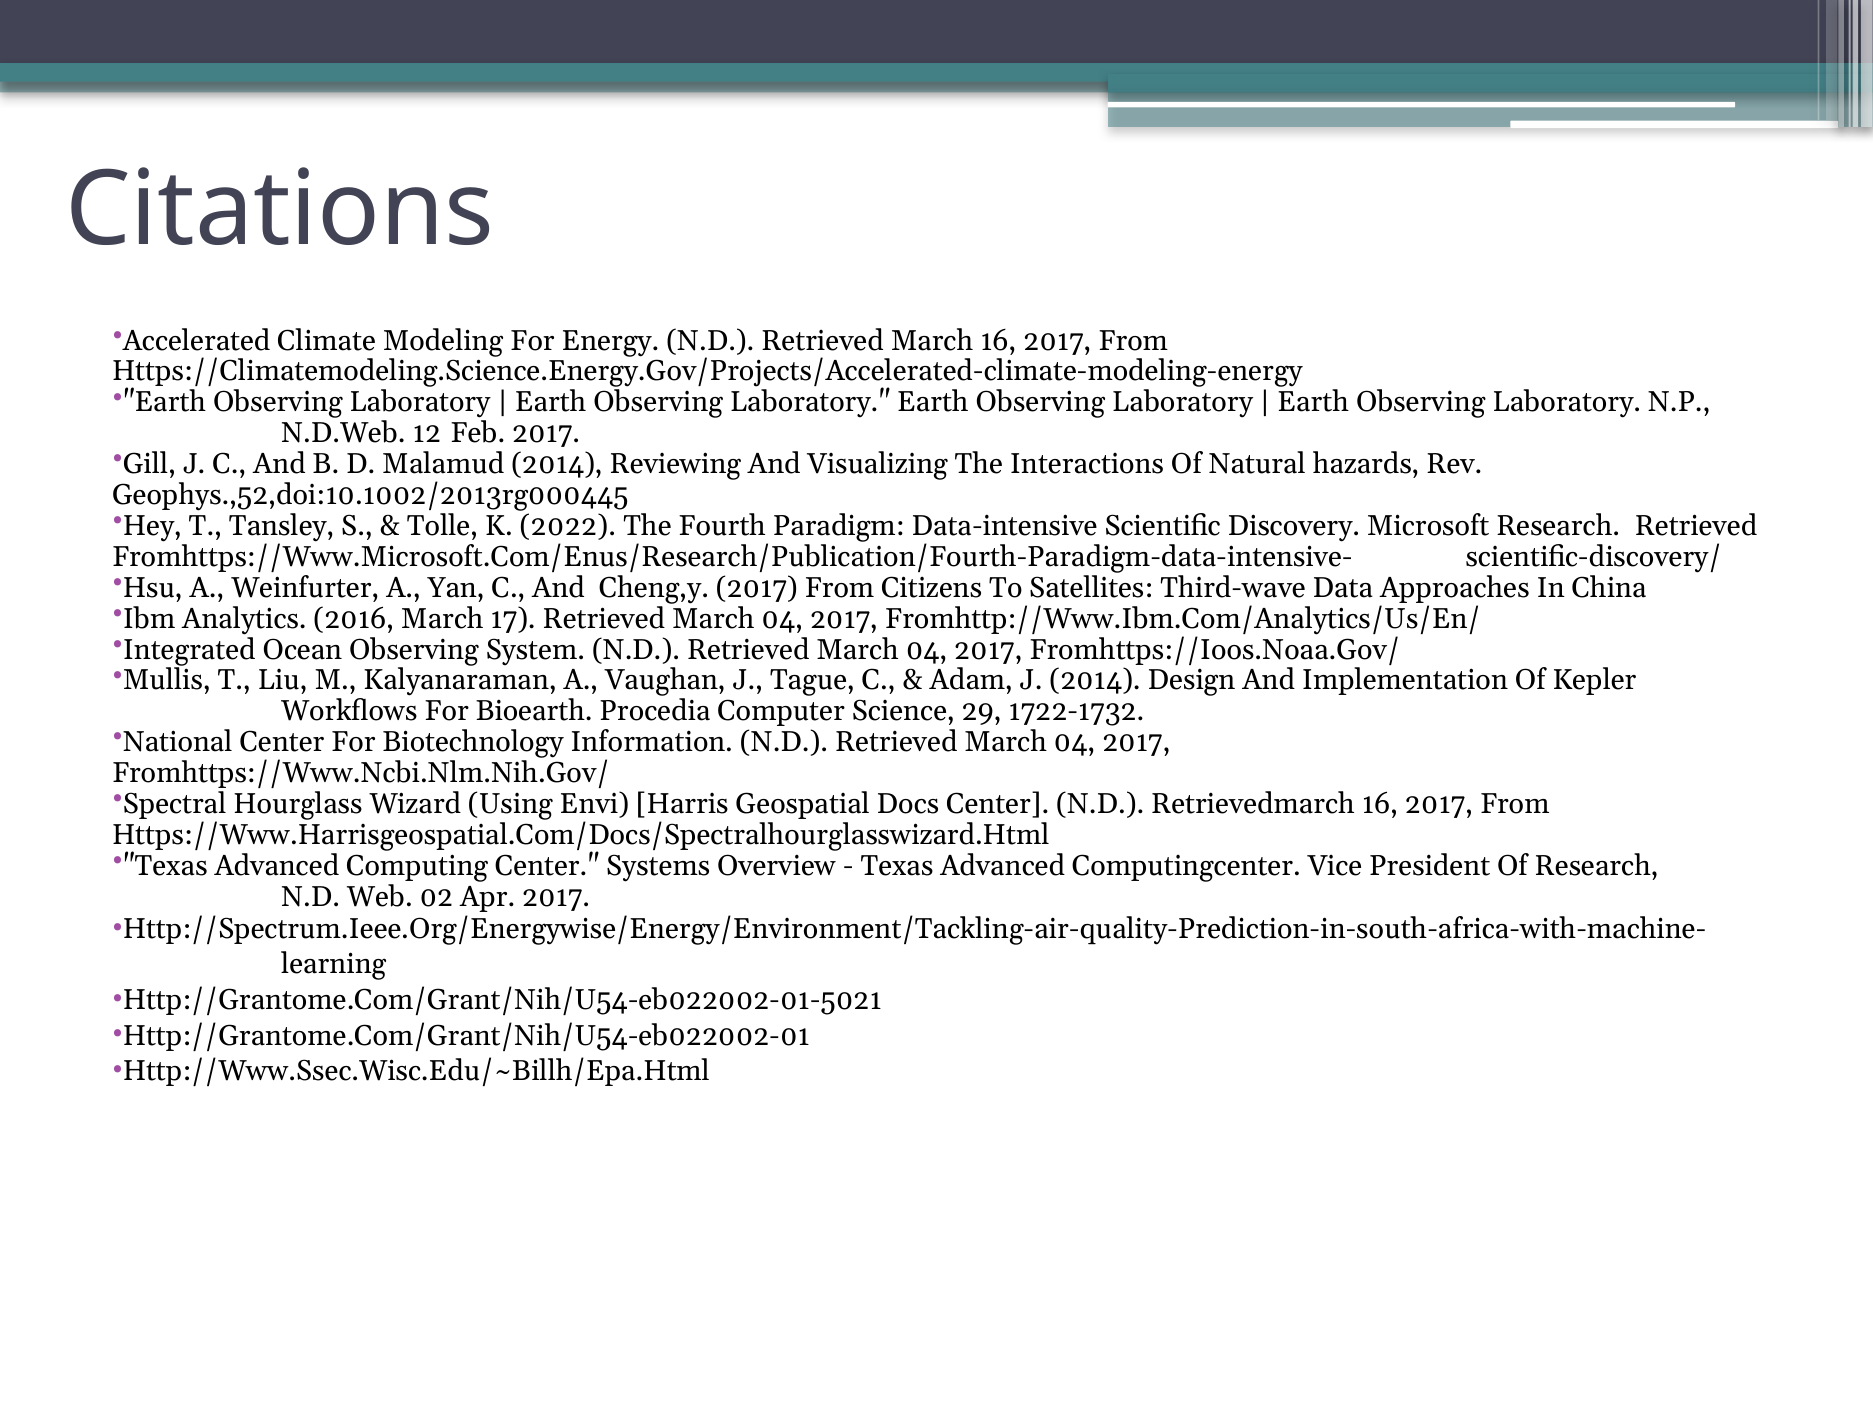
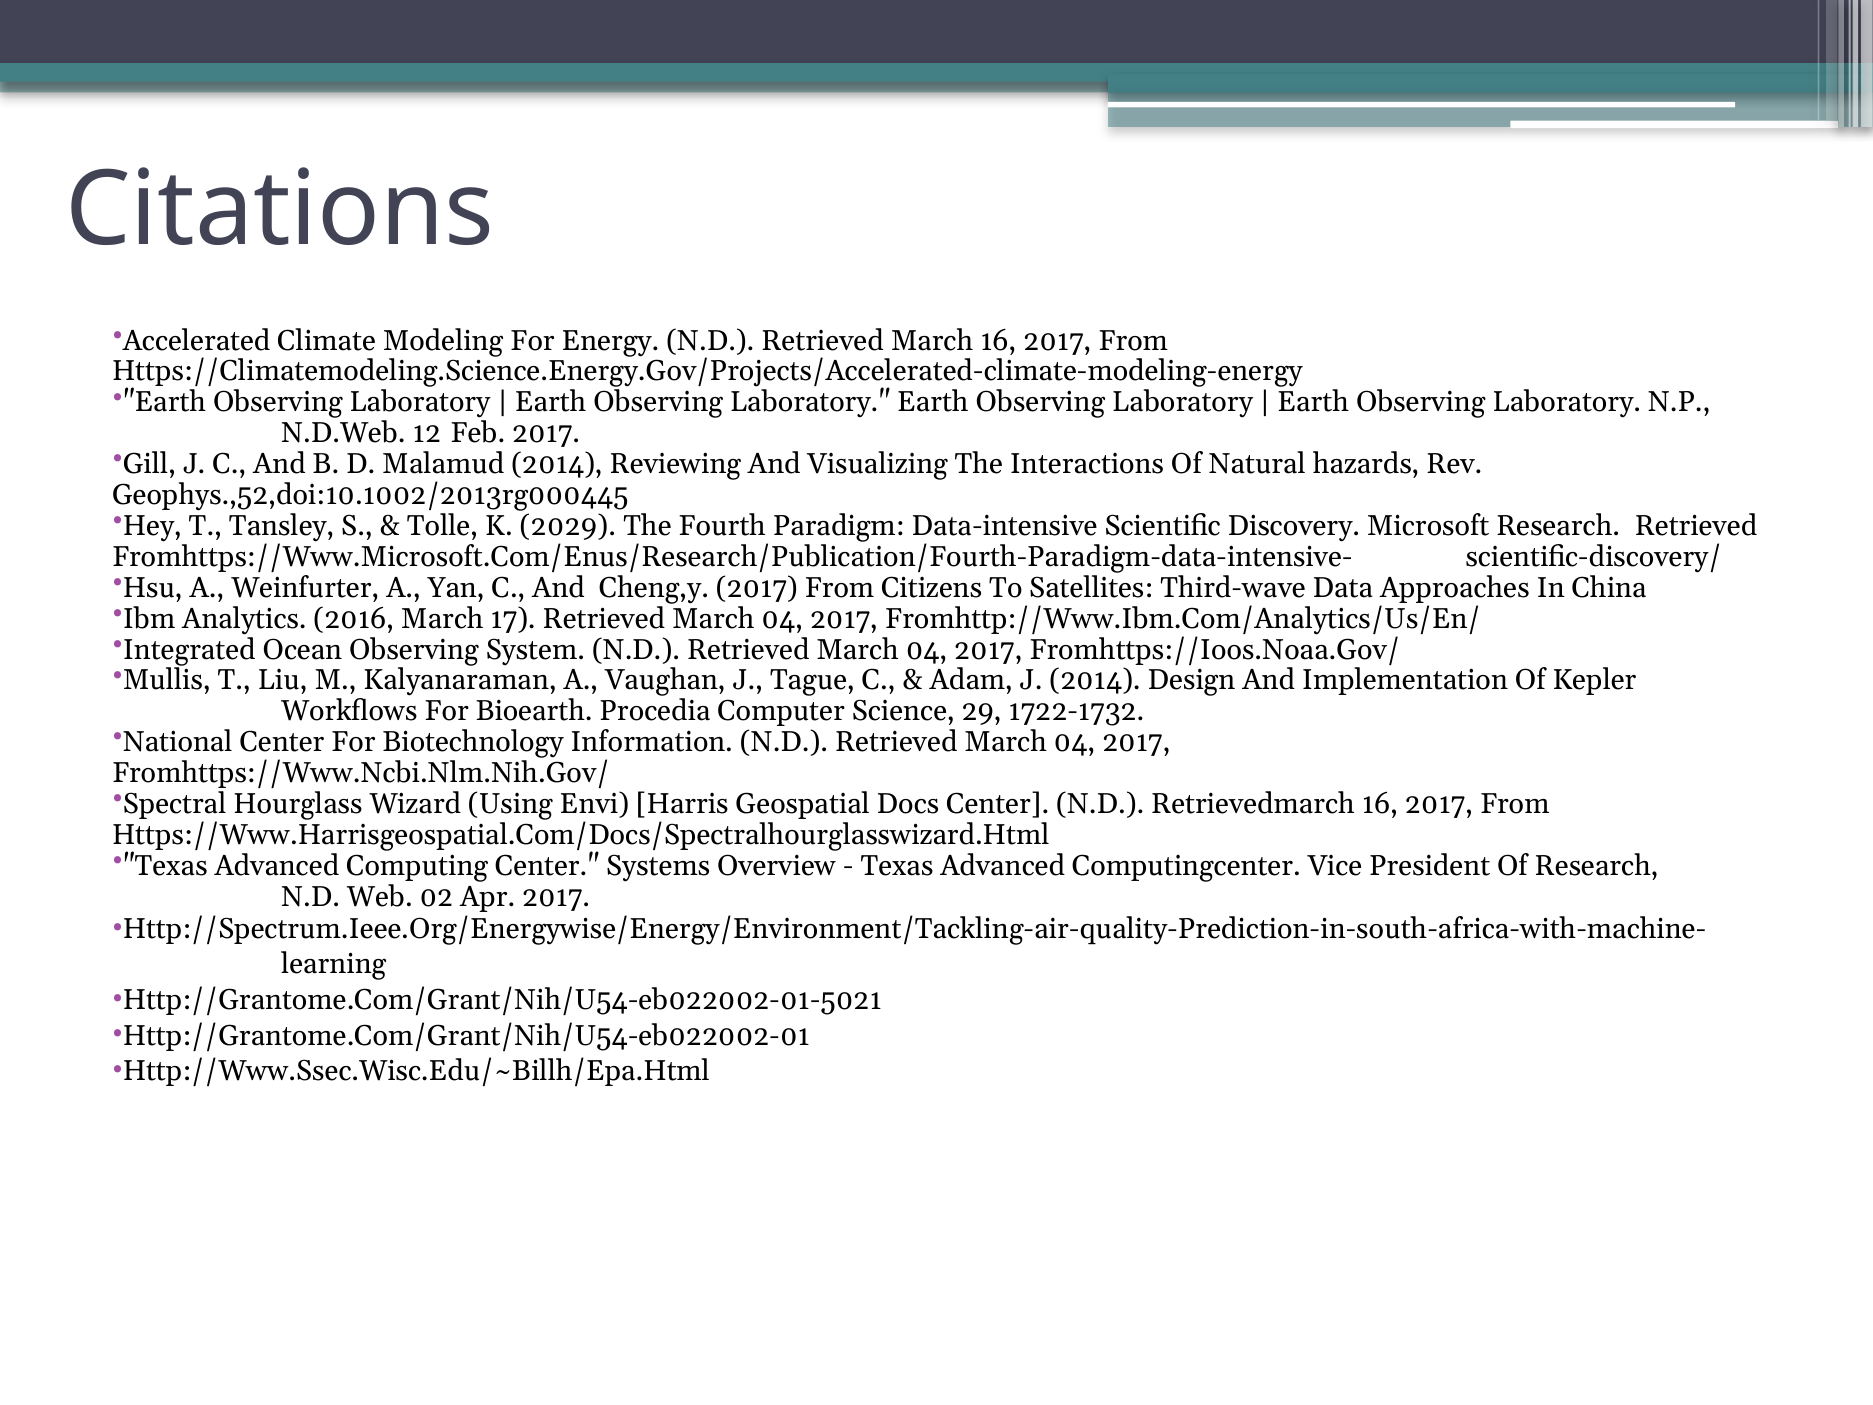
2022: 2022 -> 2029
